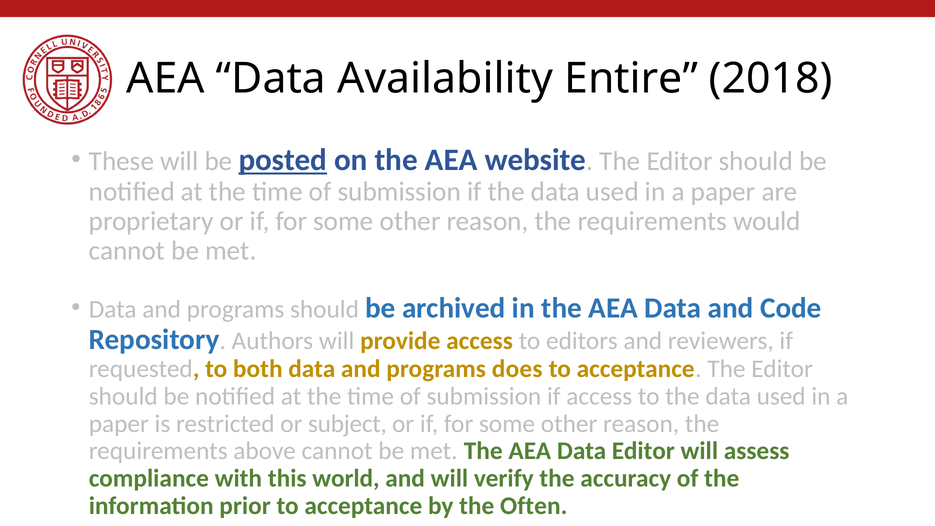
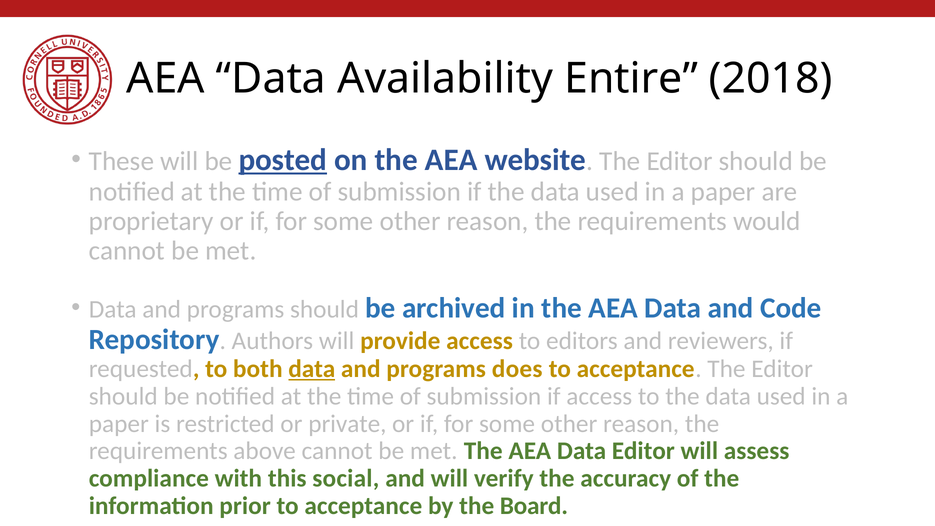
data at (312, 369) underline: none -> present
subject: subject -> private
world: world -> social
Often: Often -> Board
